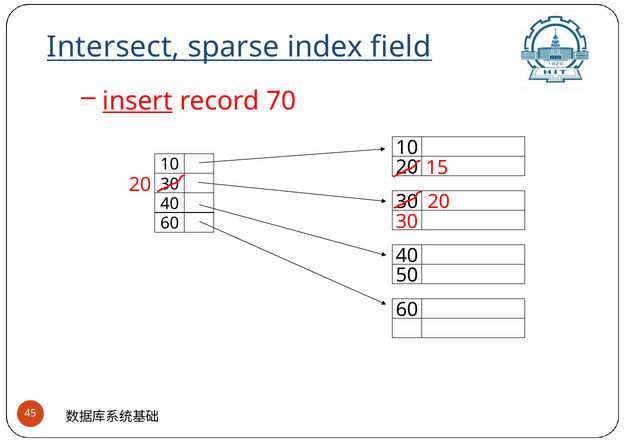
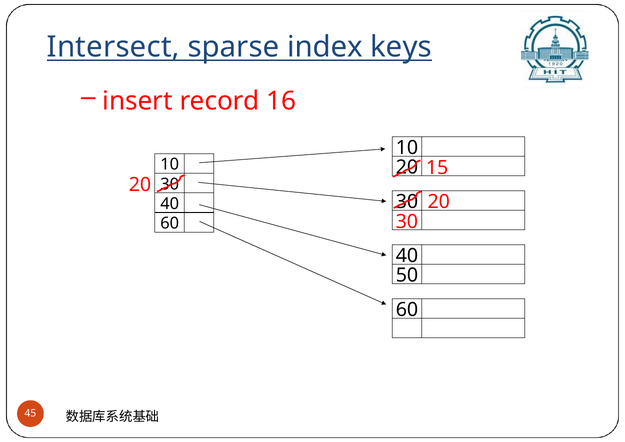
field: field -> keys
insert underline: present -> none
70: 70 -> 16
